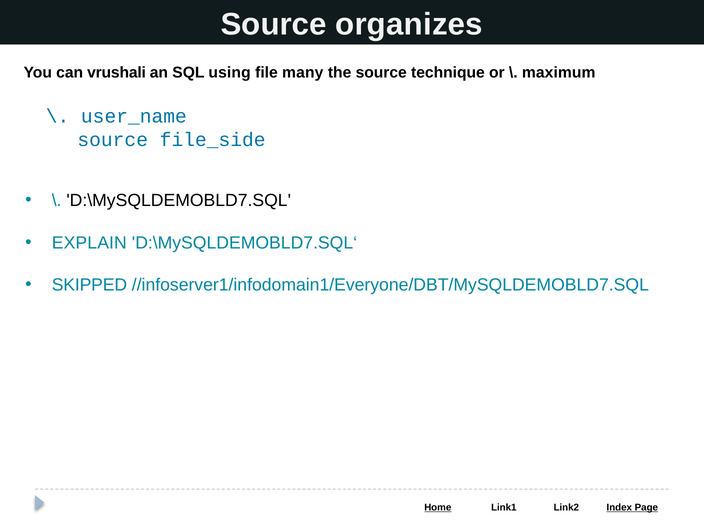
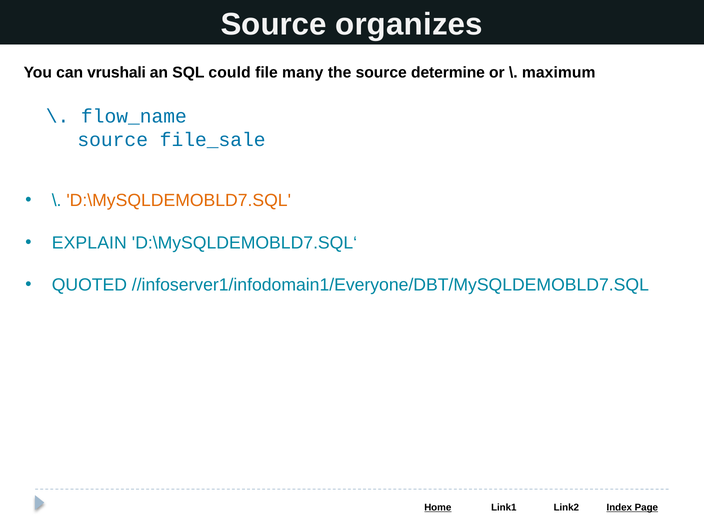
using: using -> could
technique: technique -> determine
user_name: user_name -> flow_name
file_side: file_side -> file_sale
D:\MySQLDEMOBLD7.SQL colour: black -> orange
SKIPPED: SKIPPED -> QUOTED
